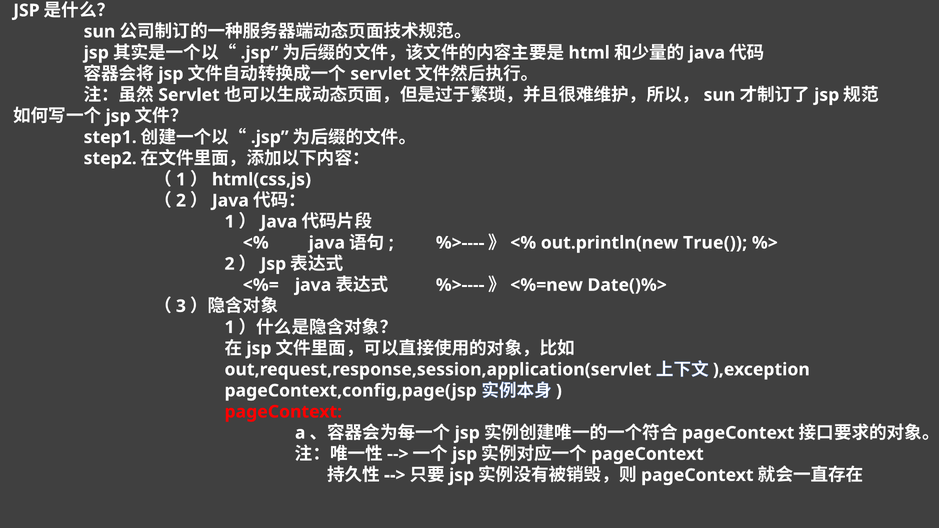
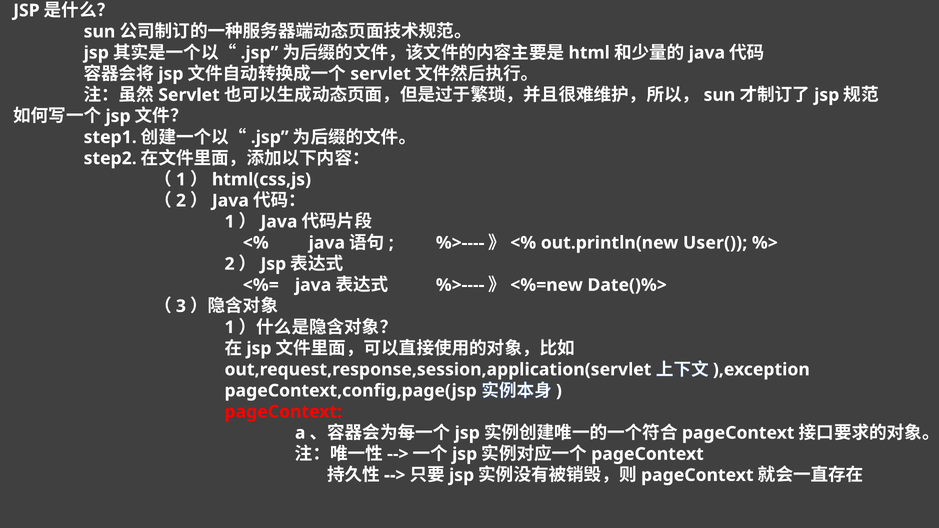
True(: True( -> User(
